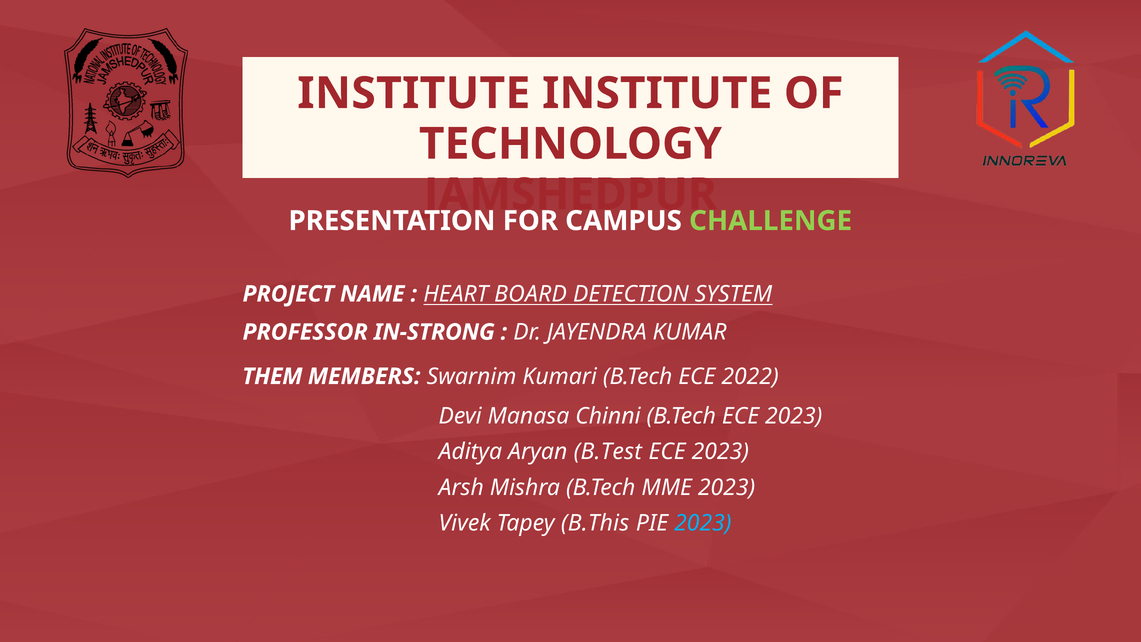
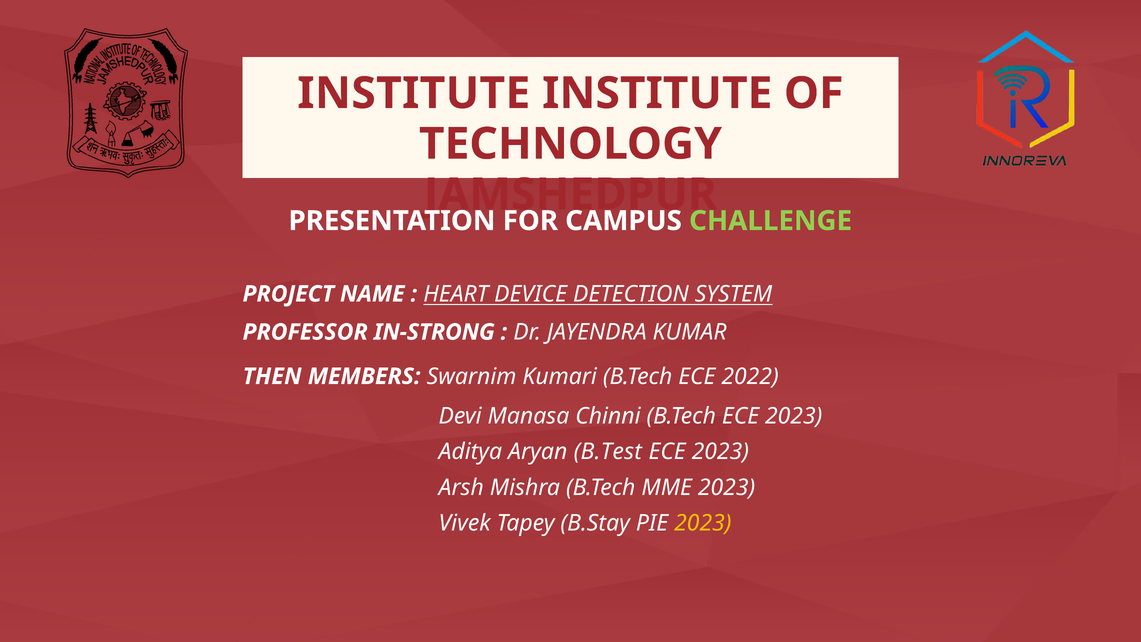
BOARD: BOARD -> DEVICE
THEM: THEM -> THEN
B.This: B.This -> B.Stay
2023 at (703, 523) colour: light blue -> yellow
